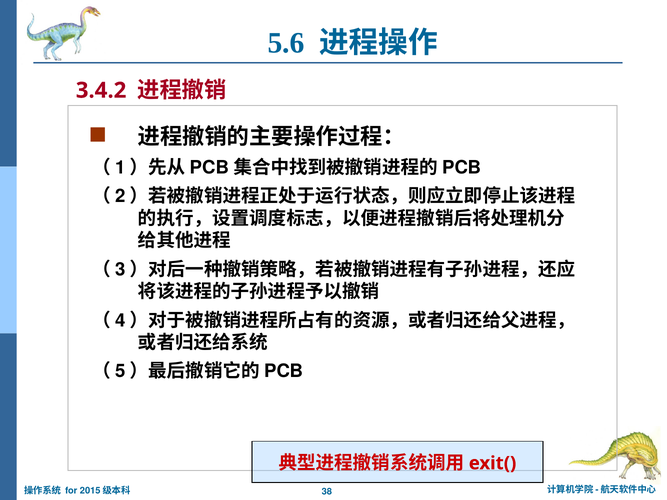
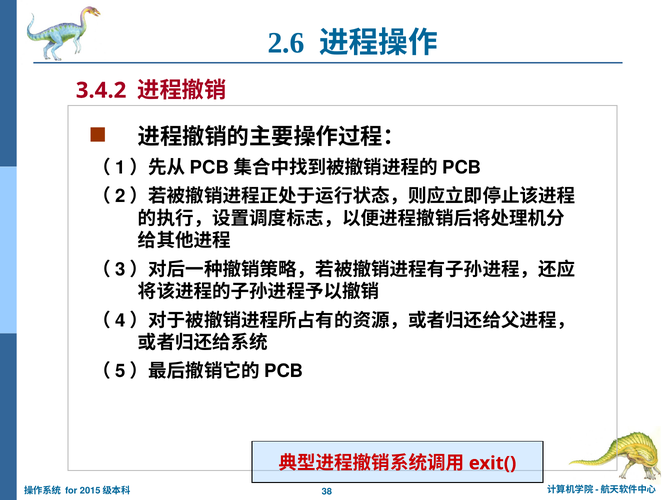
5.6: 5.6 -> 2.6
